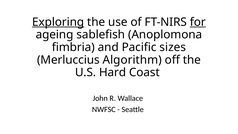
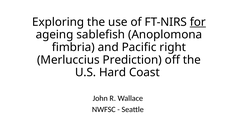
Exploring underline: present -> none
sizes: sizes -> right
Algorithm: Algorithm -> Prediction
